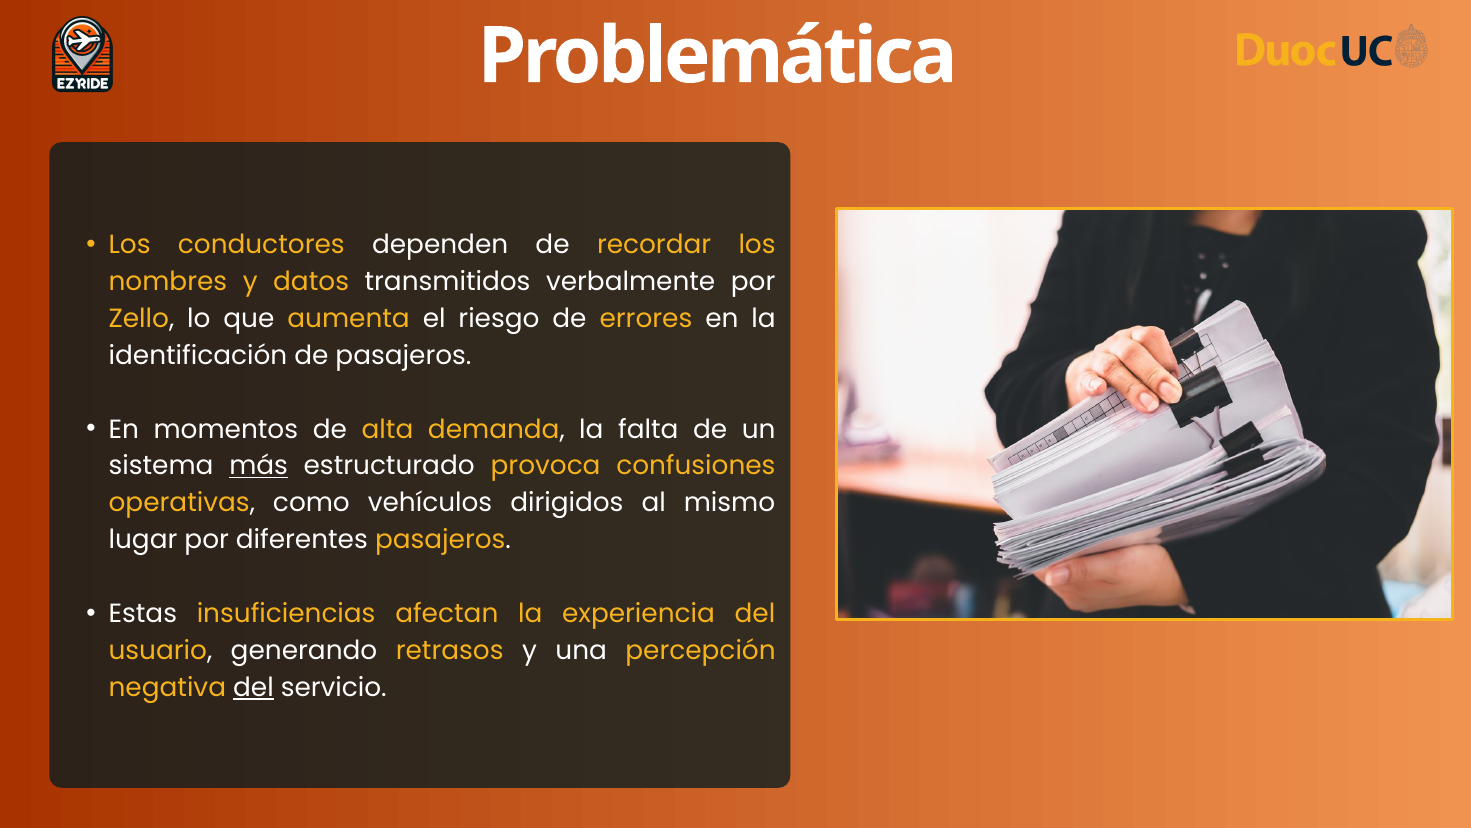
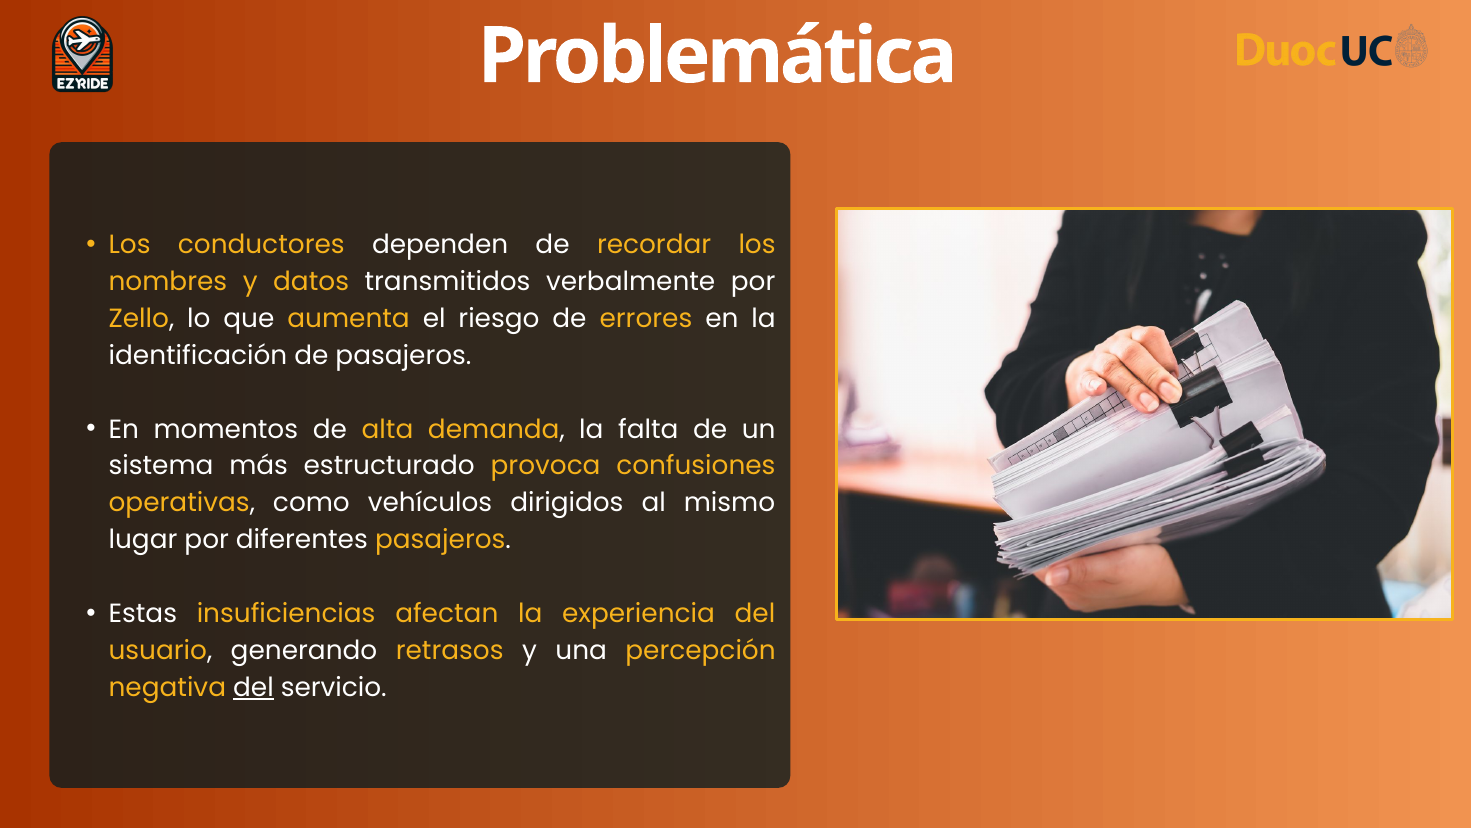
más underline: present -> none
